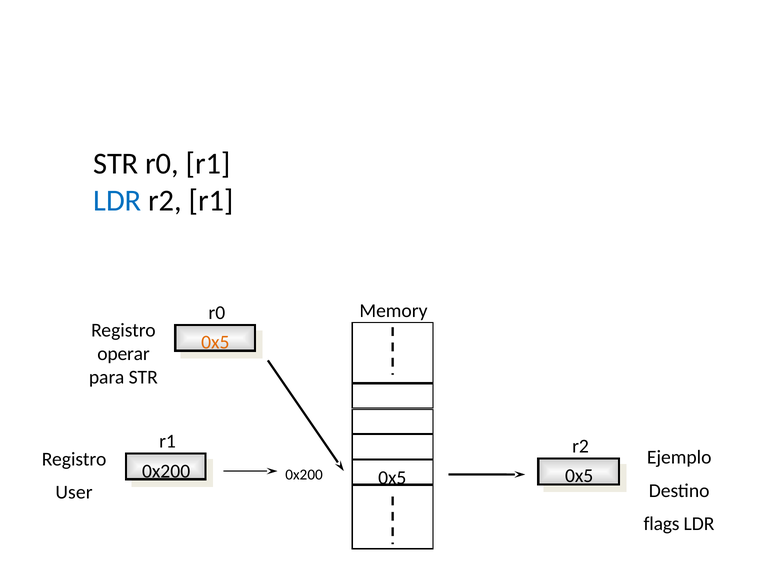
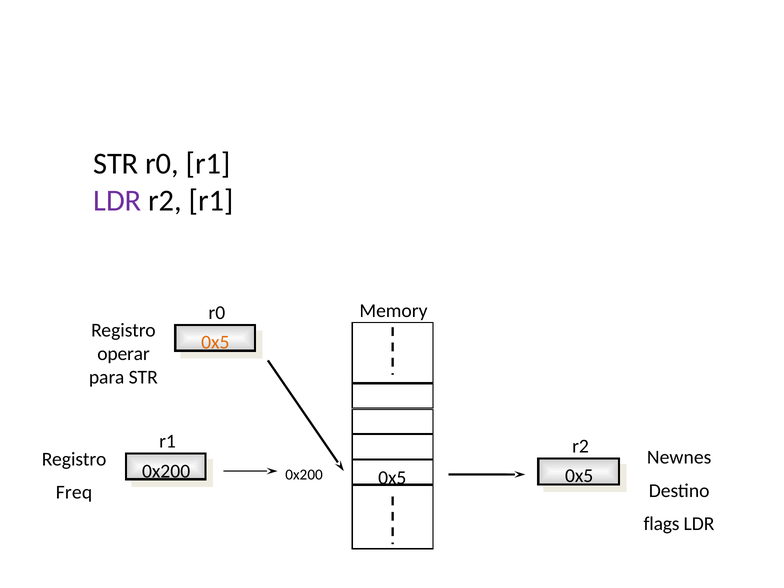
LDR at (117, 201) colour: blue -> purple
Ejemplo: Ejemplo -> Newnes
User: User -> Freq
